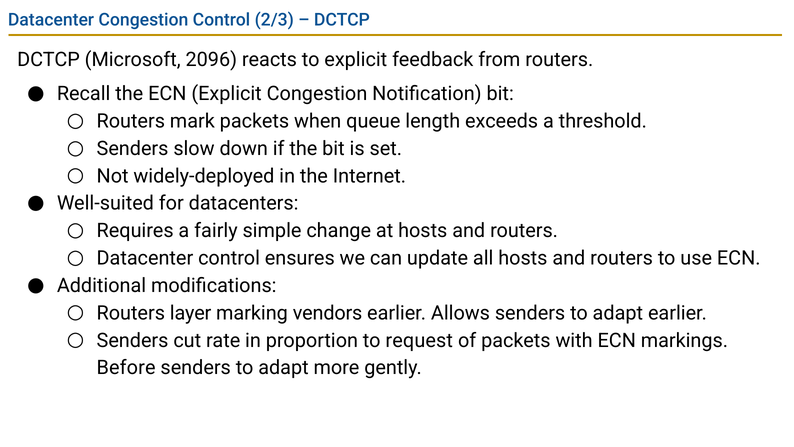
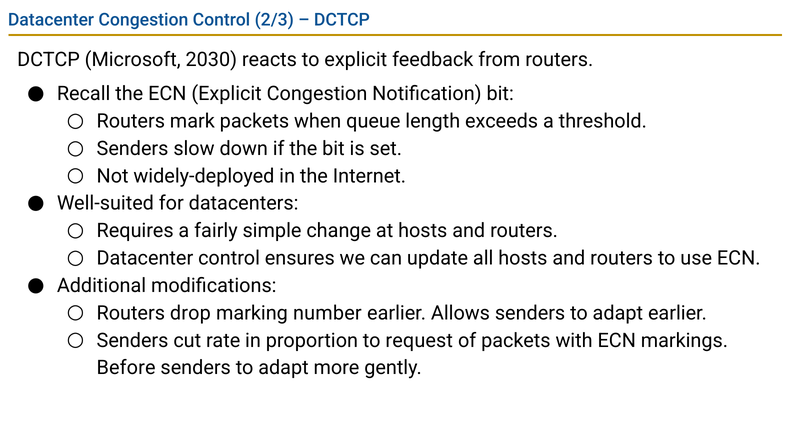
2096: 2096 -> 2030
layer: layer -> drop
vendors: vendors -> number
